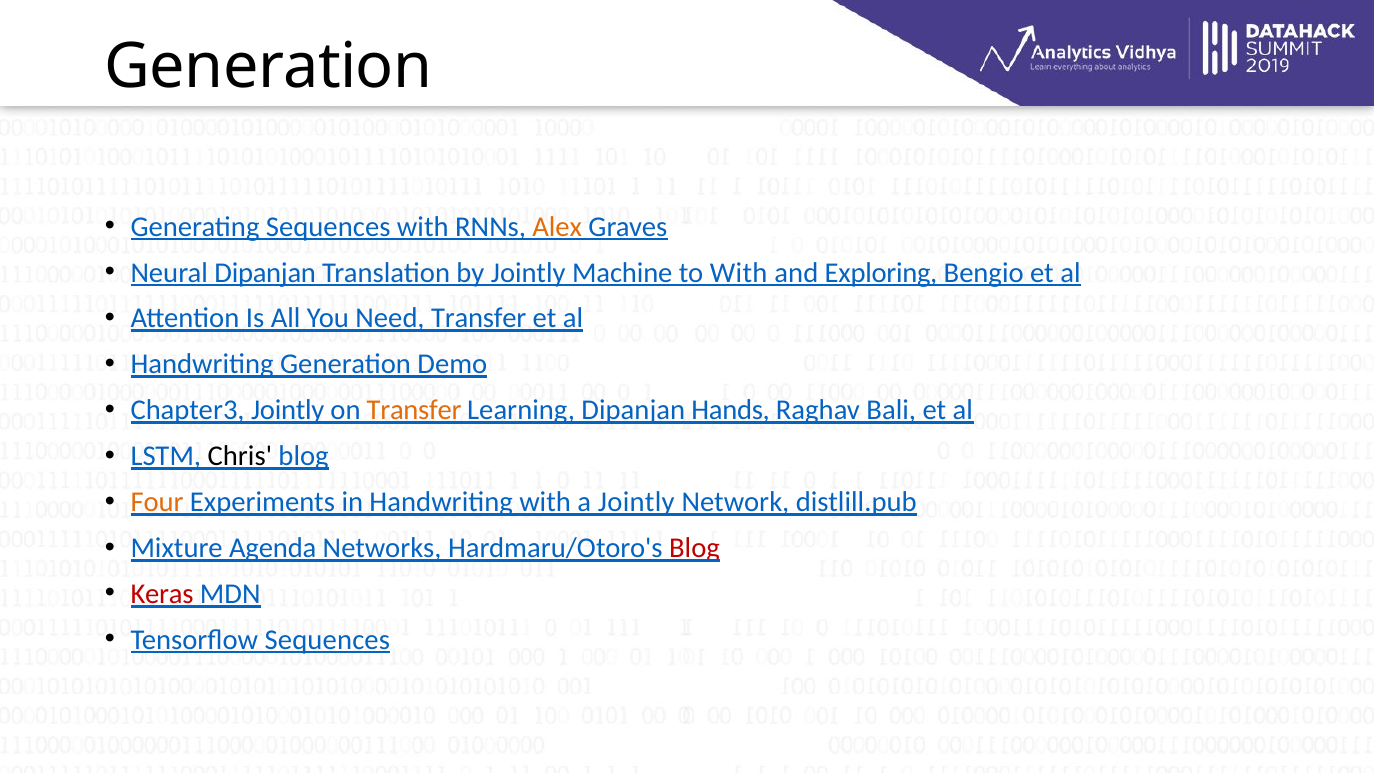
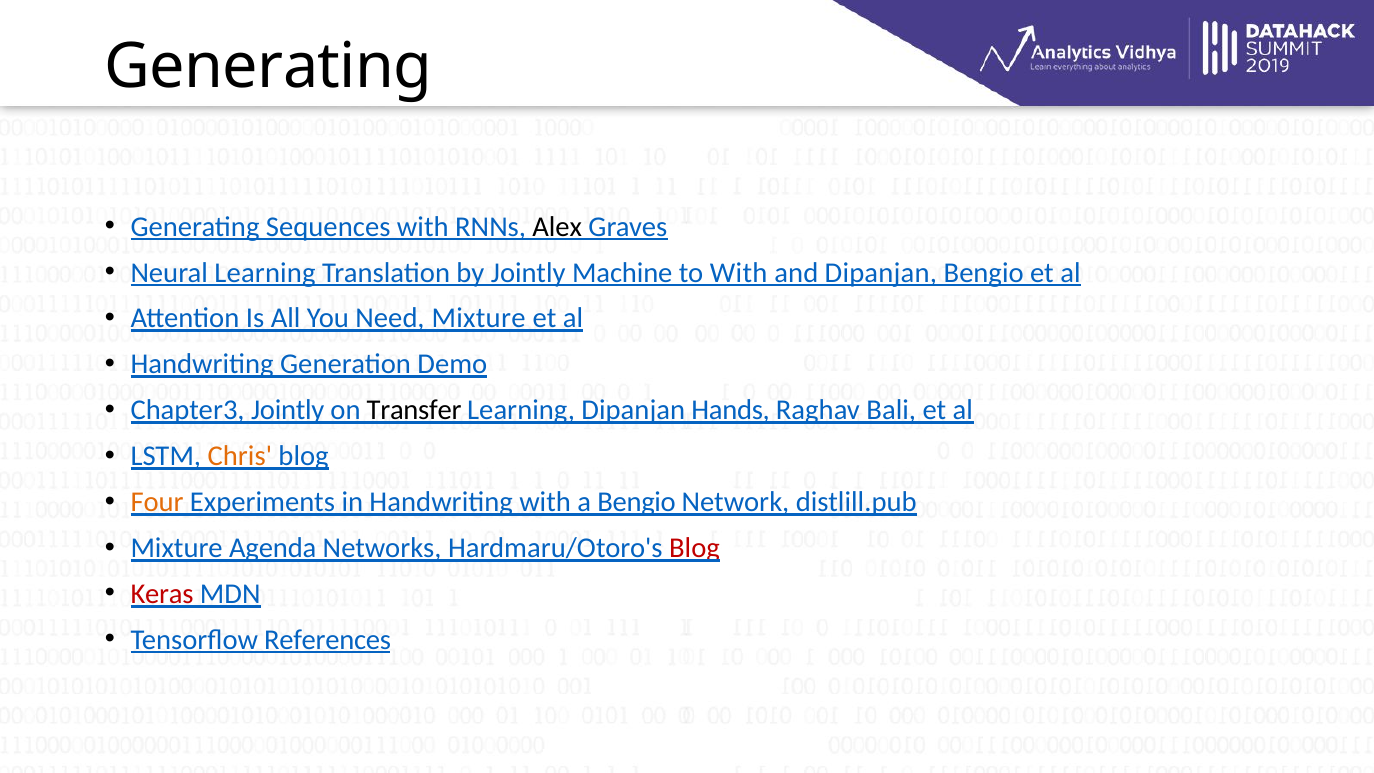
Generation at (268, 67): Generation -> Generating
Alex colour: orange -> black
Neural Dipanjan: Dipanjan -> Learning
and Exploring: Exploring -> Dipanjan
Need Transfer: Transfer -> Mixture
Transfer at (414, 410) colour: orange -> black
Chris colour: black -> orange
a Jointly: Jointly -> Bengio
Tensorflow Sequences: Sequences -> References
